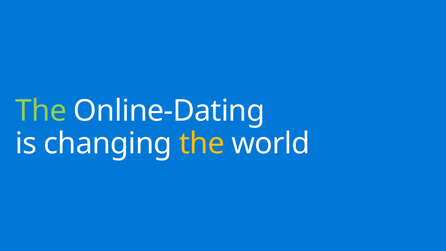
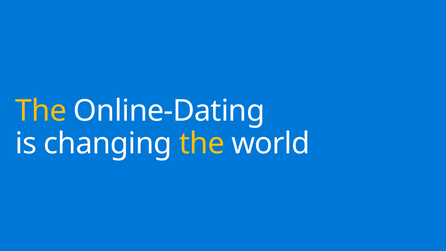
The at (41, 111) colour: light green -> yellow
